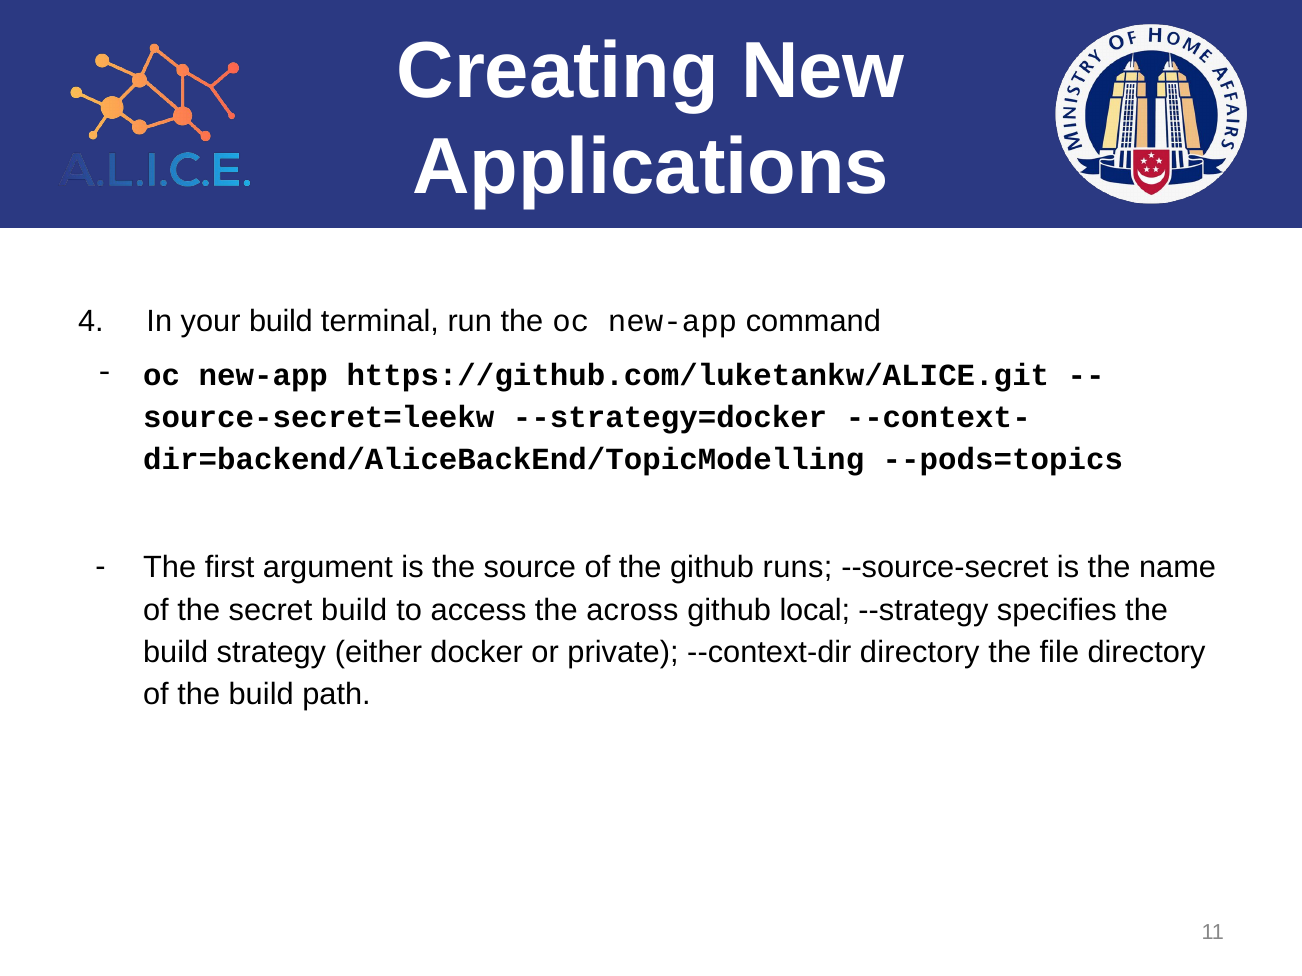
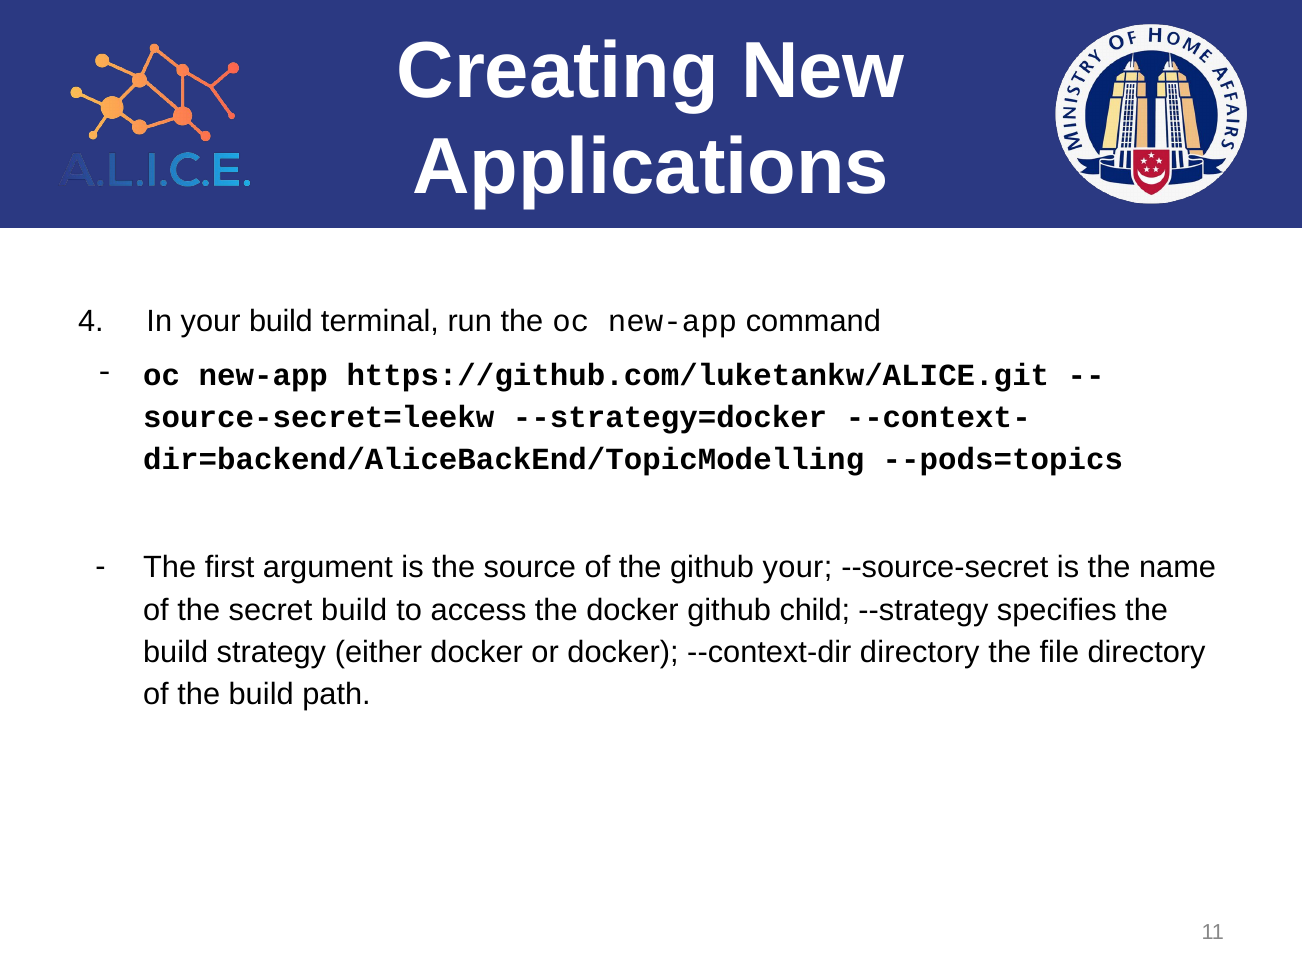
github runs: runs -> your
the across: across -> docker
local: local -> child
or private: private -> docker
